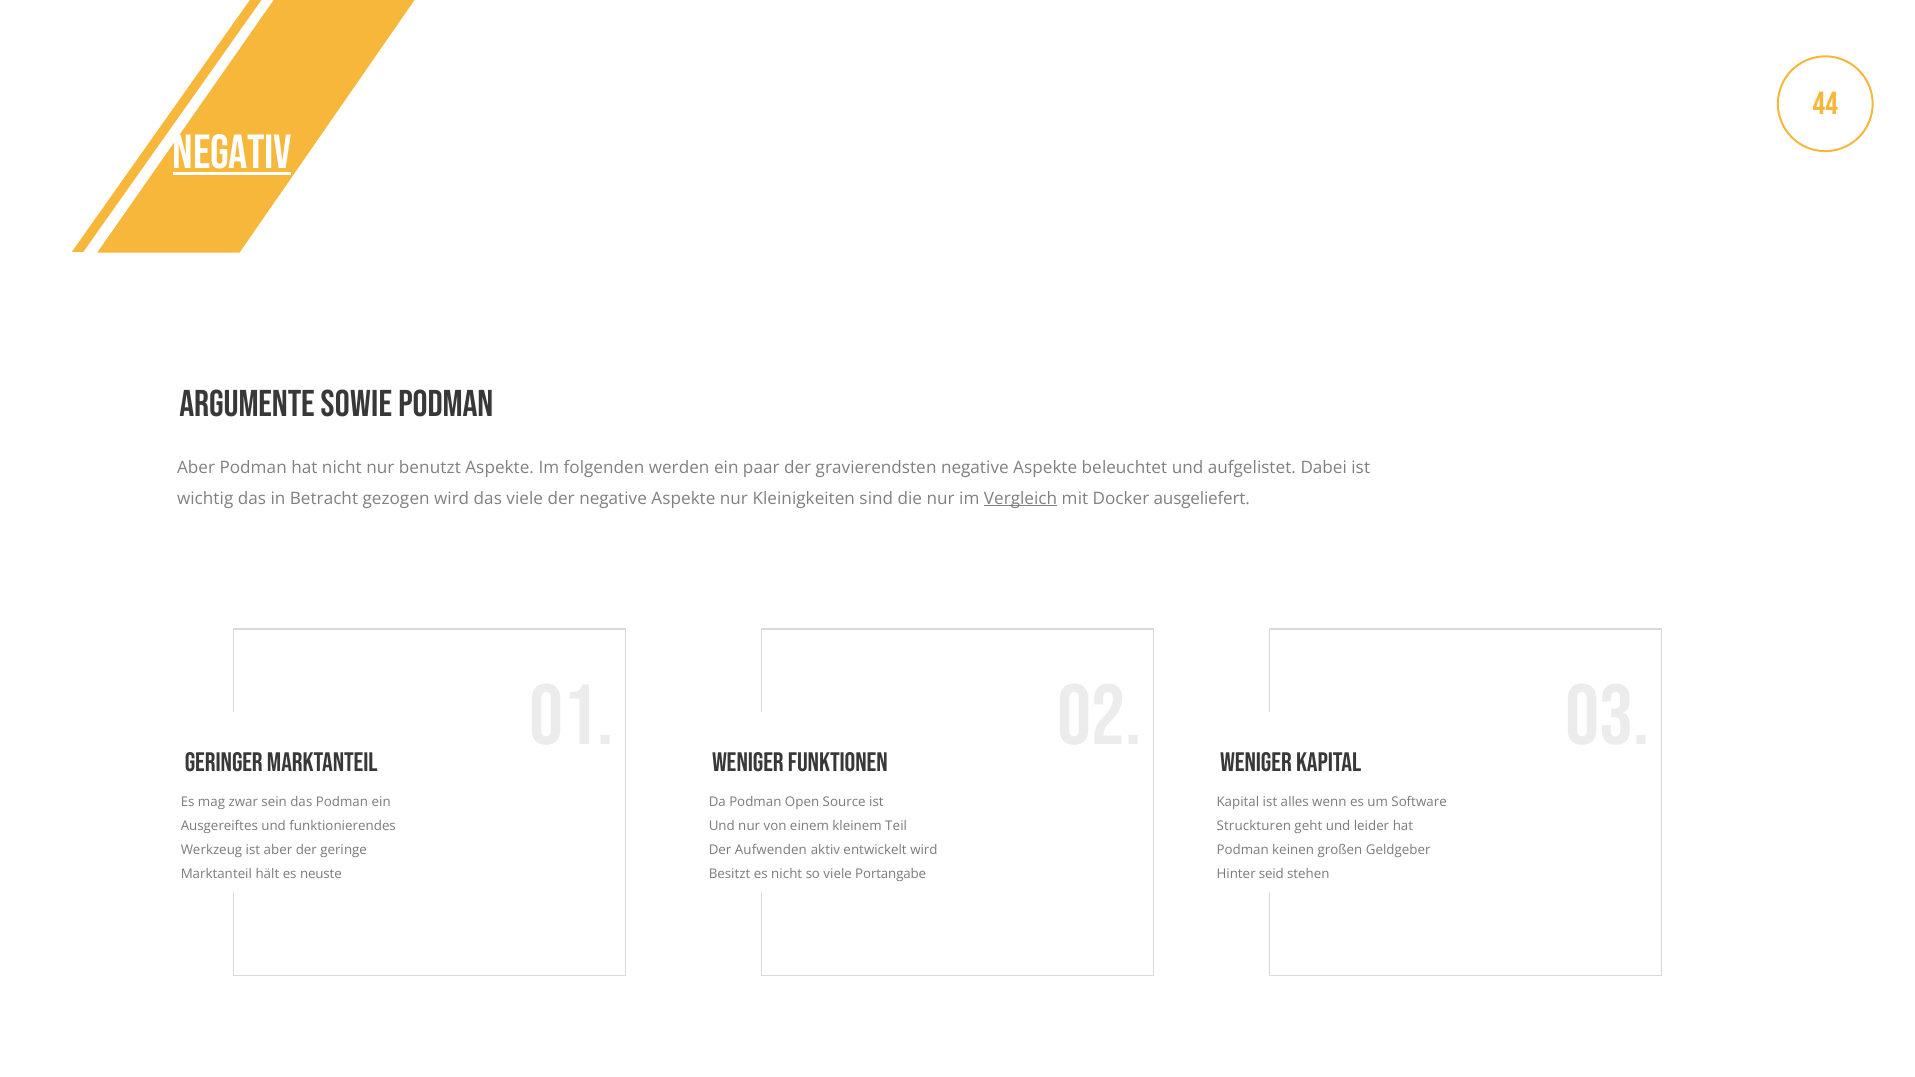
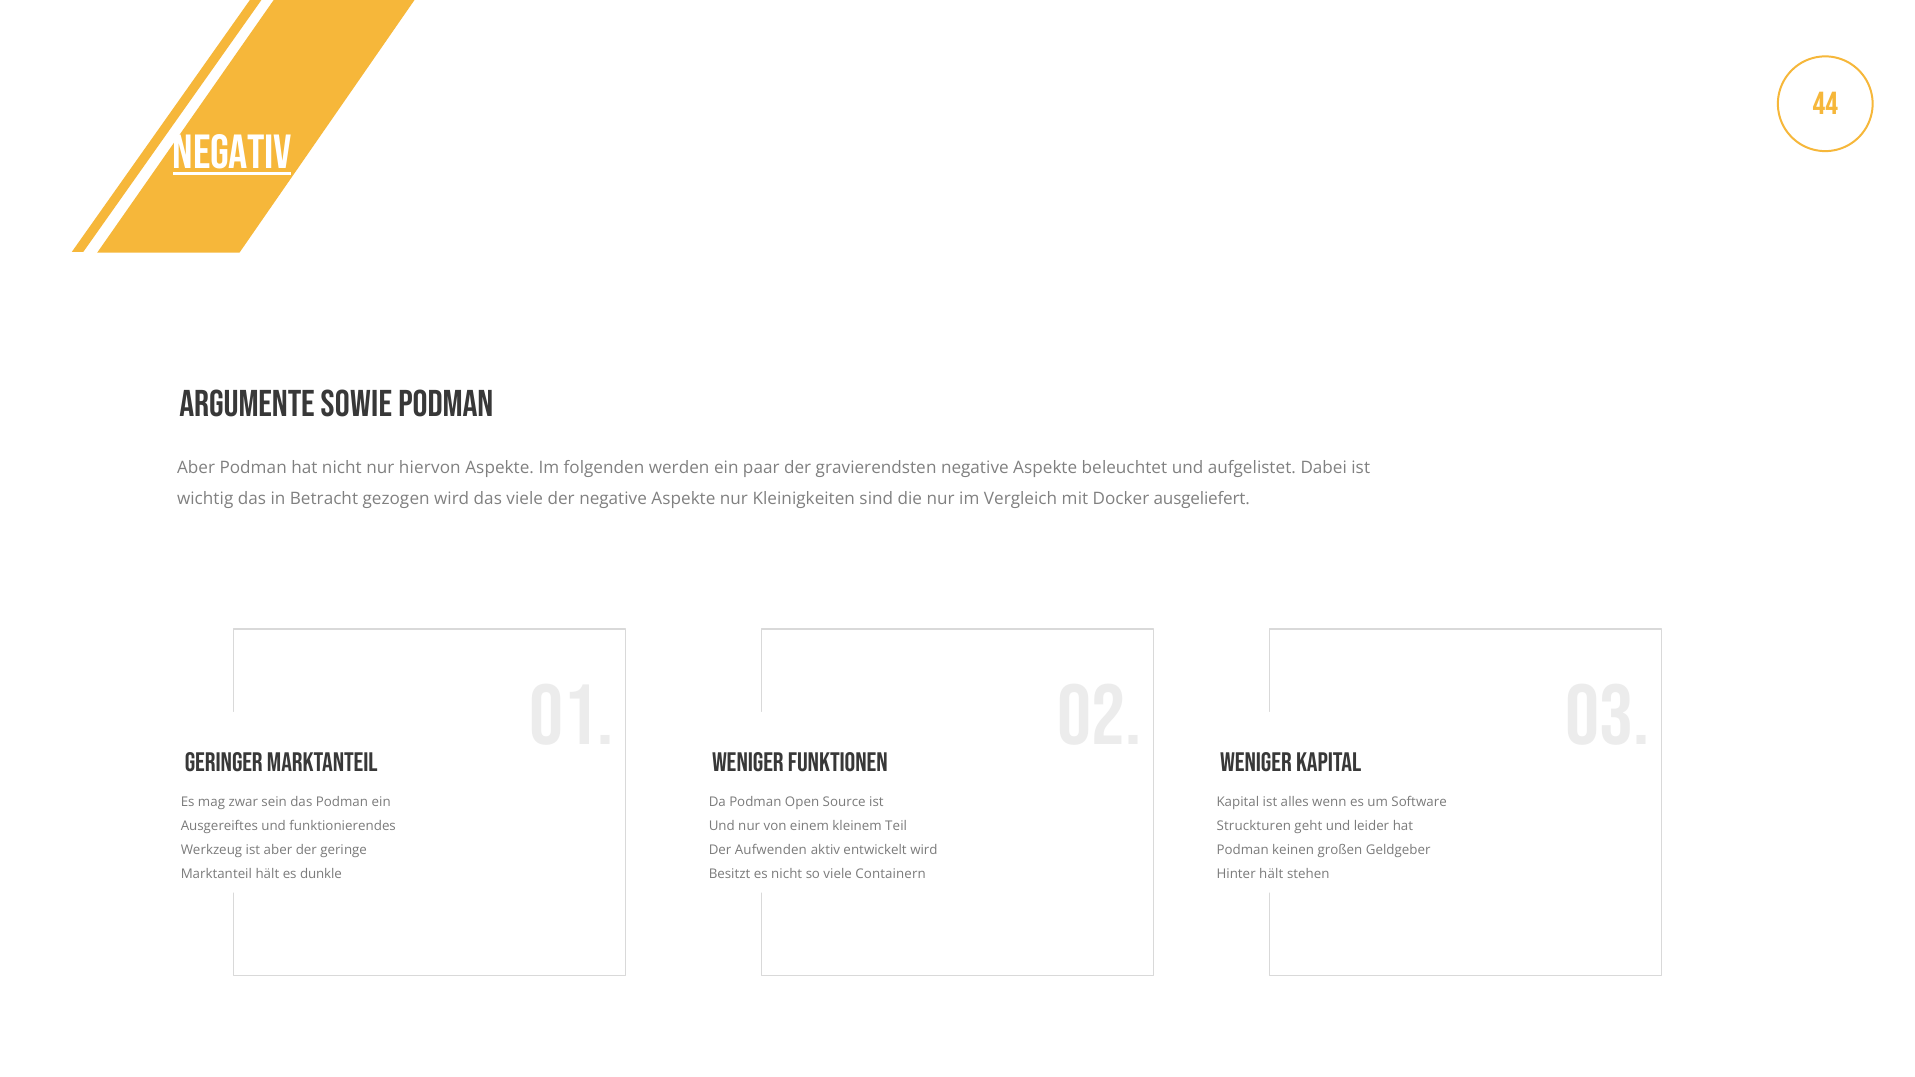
benutzt: benutzt -> hiervon
Vergleich underline: present -> none
neuste: neuste -> dunkle
Portangabe: Portangabe -> Containern
Hinter seid: seid -> hält
